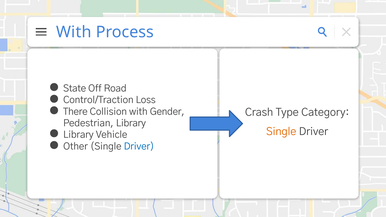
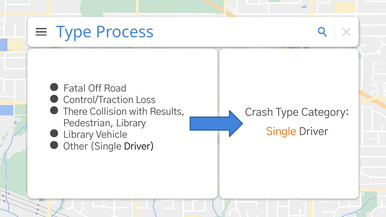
With at (74, 32): With -> Type
State: State -> Fatal
Gender: Gender -> Results
Driver at (139, 146) colour: blue -> black
